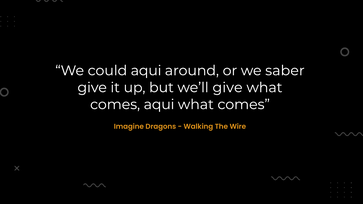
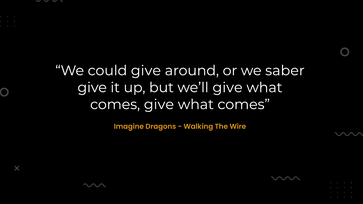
could aqui: aqui -> give
comes aqui: aqui -> give
